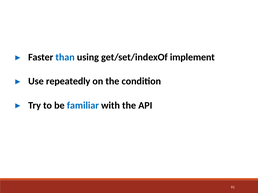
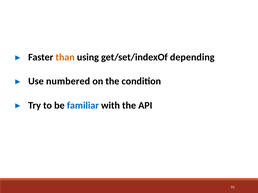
than colour: blue -> orange
implement: implement -> depending
repeatedly: repeatedly -> numbered
